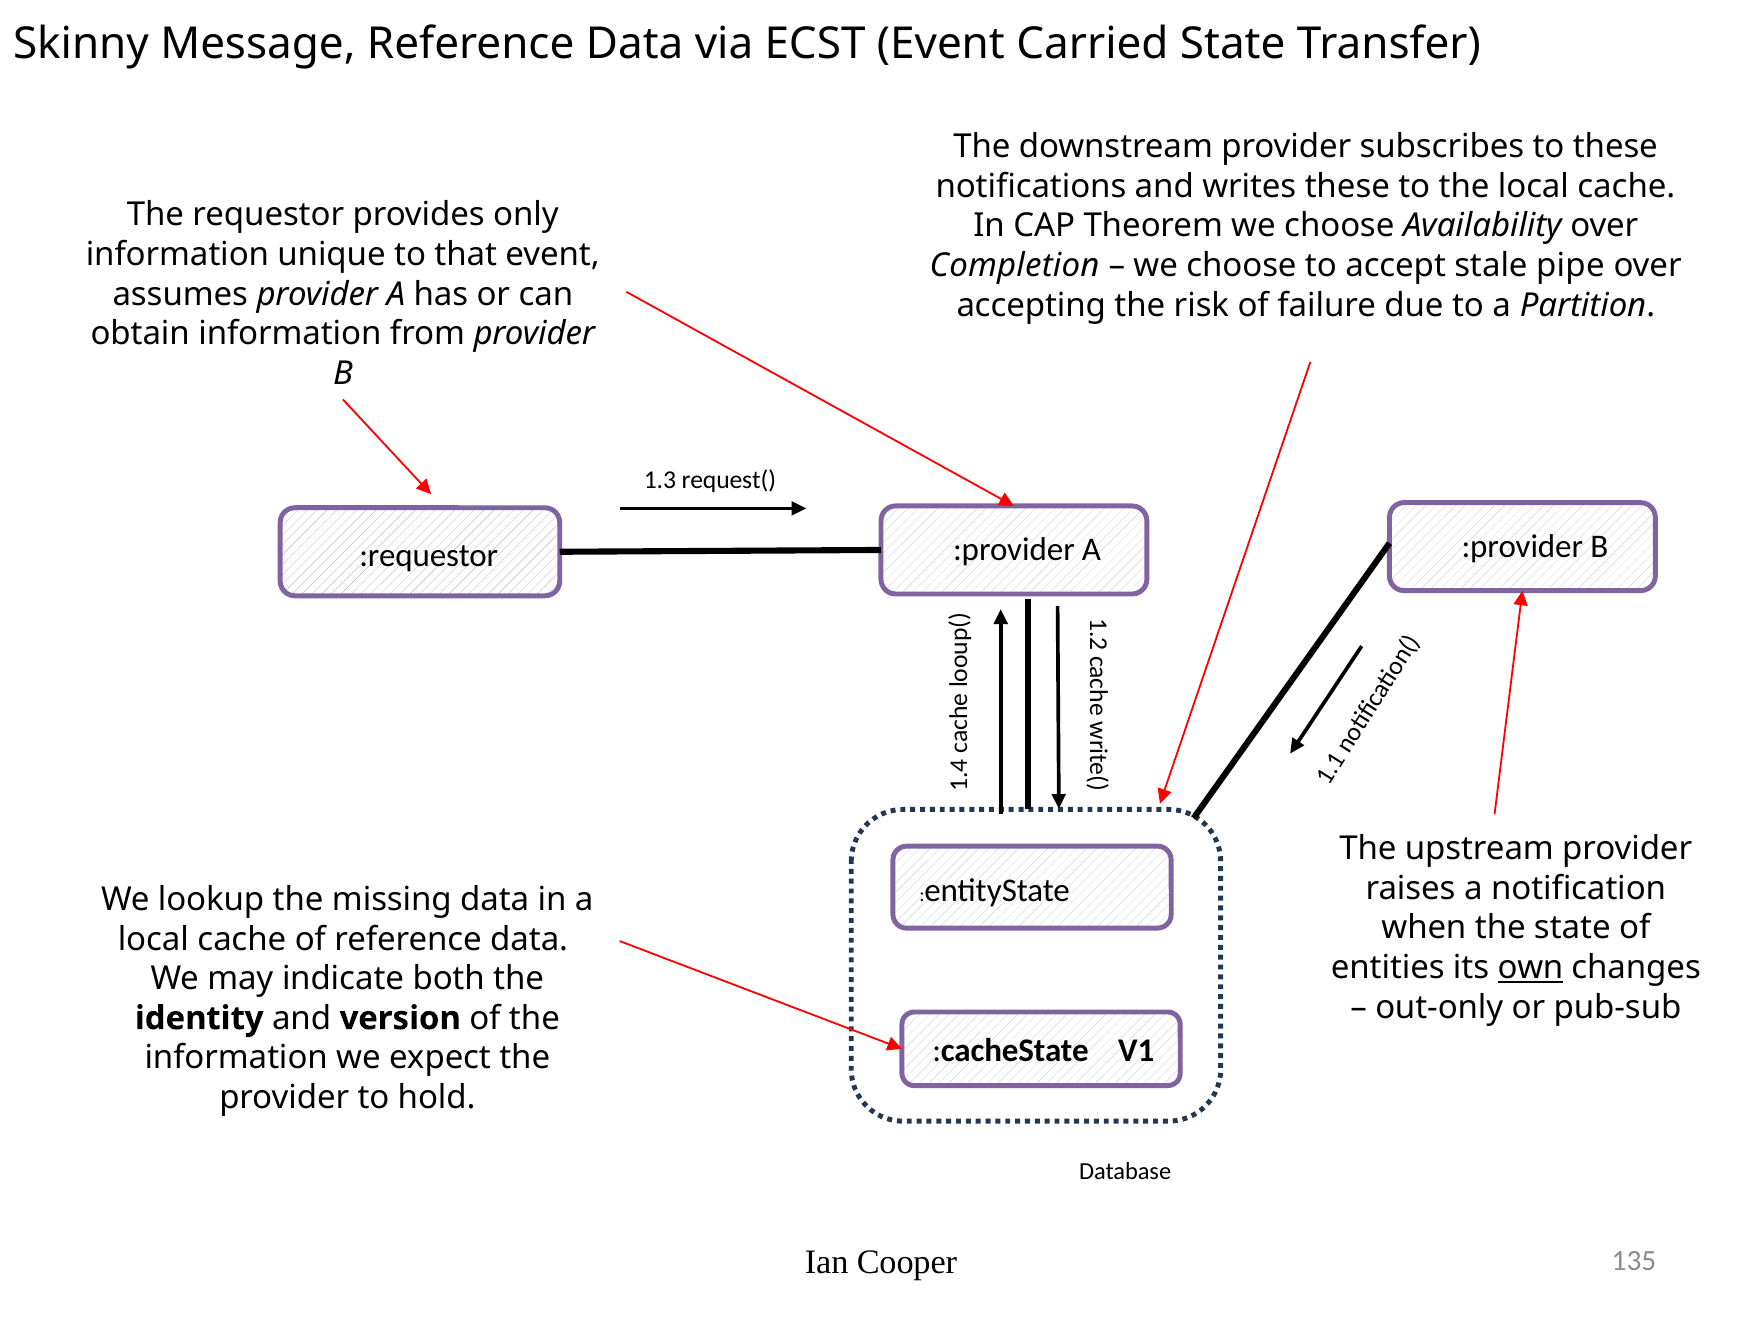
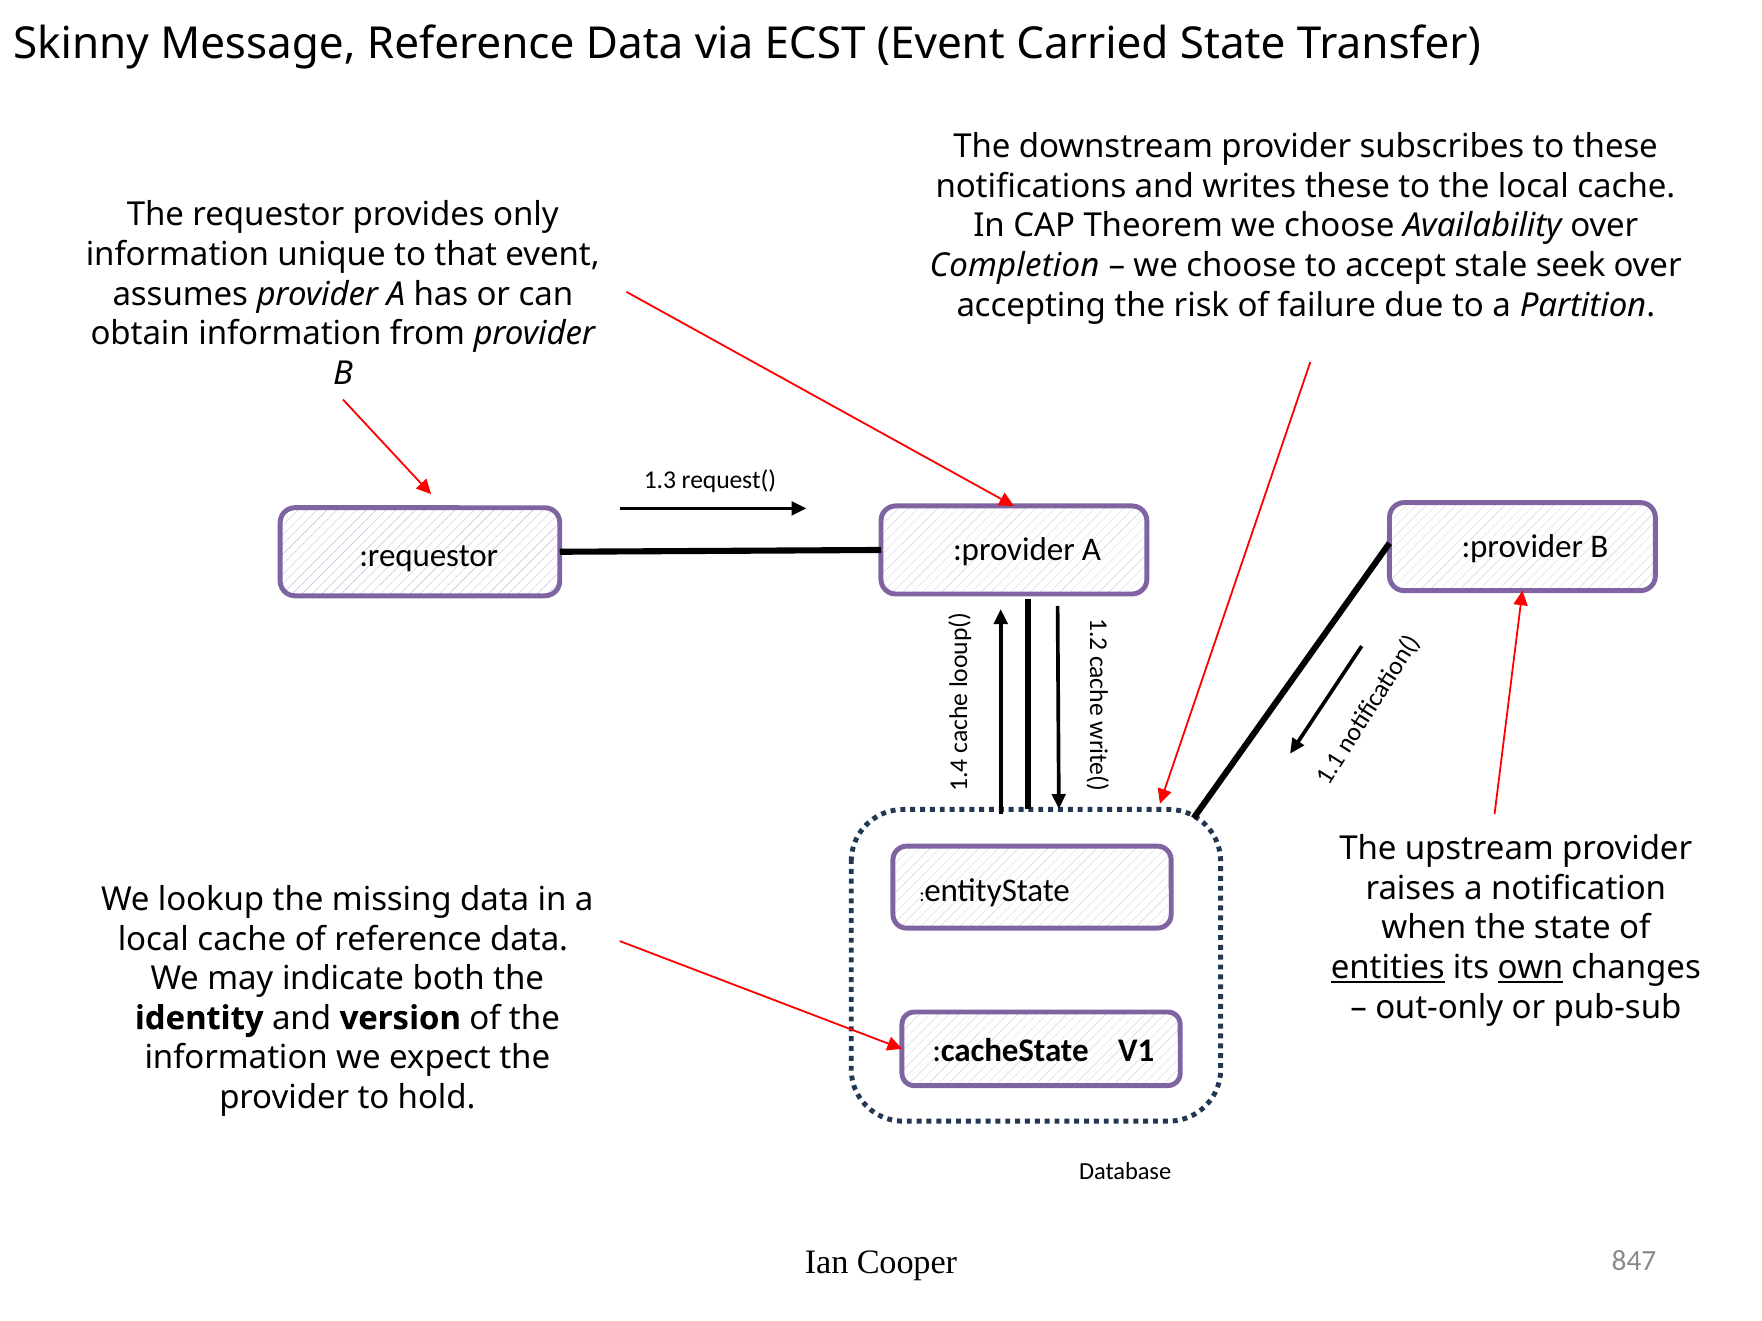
pipe: pipe -> seek
entities underline: none -> present
135: 135 -> 847
